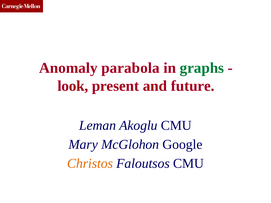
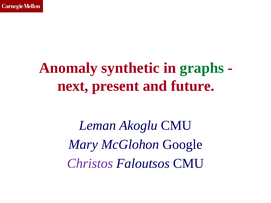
parabola: parabola -> synthetic
look: look -> next
Christos colour: orange -> purple
